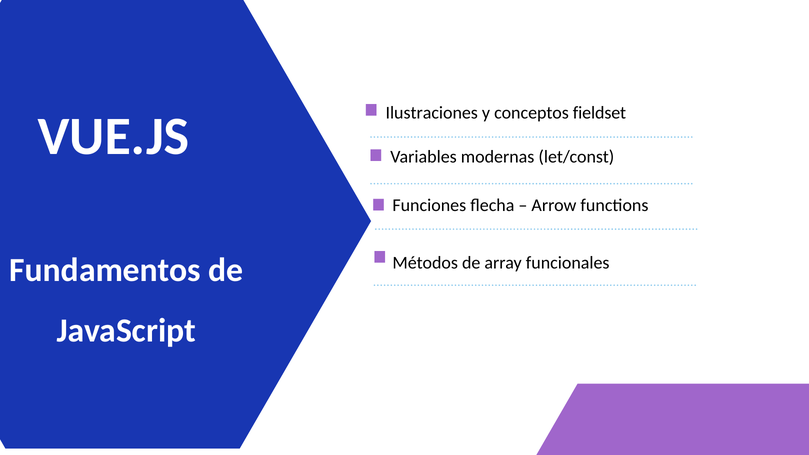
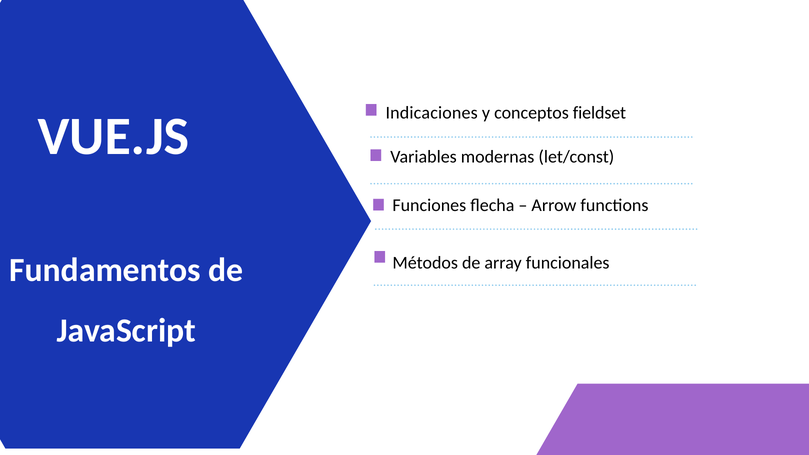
Ilustraciones: Ilustraciones -> Indicaciones
